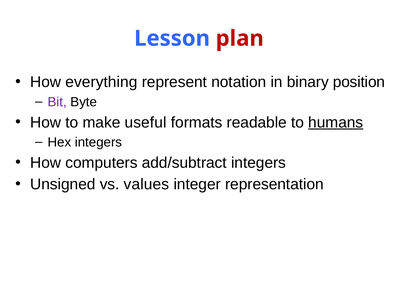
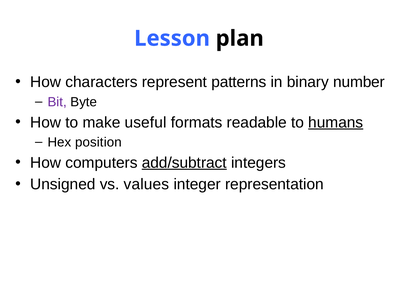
plan colour: red -> black
everything: everything -> characters
notation: notation -> patterns
position: position -> number
Hex integers: integers -> position
add/subtract underline: none -> present
